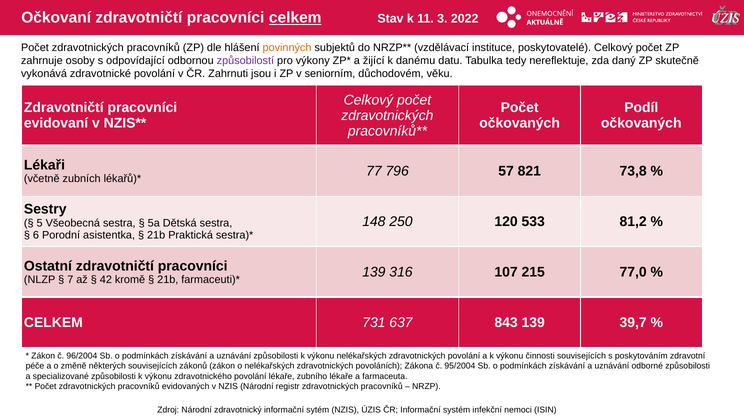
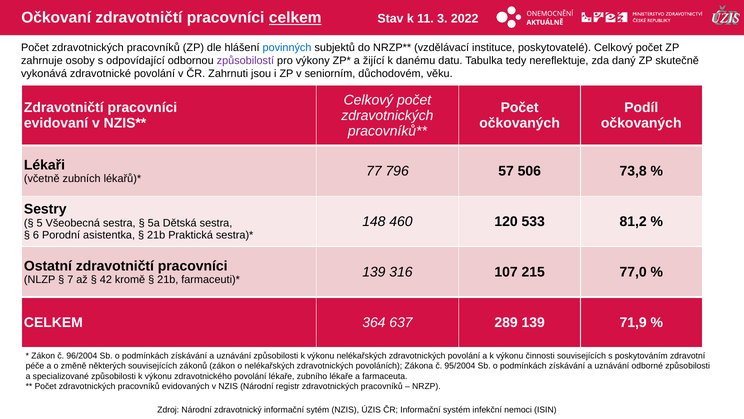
povinných colour: orange -> blue
821: 821 -> 506
250: 250 -> 460
731: 731 -> 364
843: 843 -> 289
39,7: 39,7 -> 71,9
